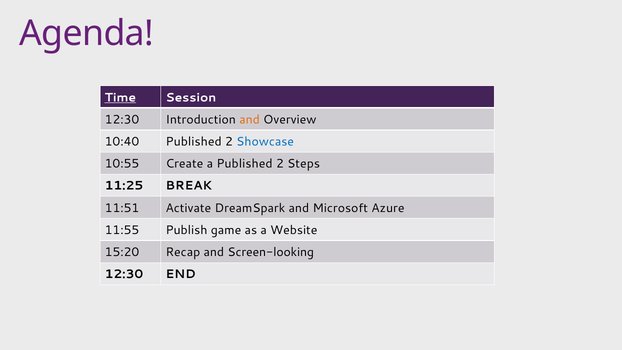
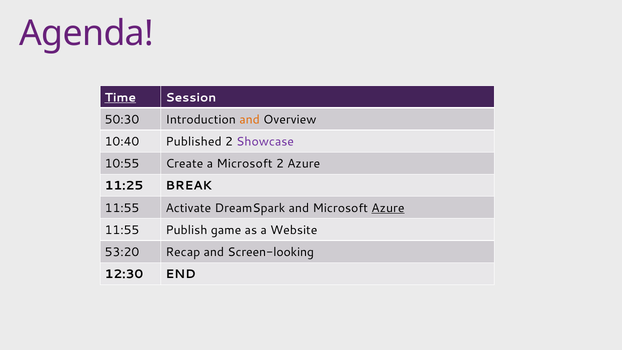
12:30 at (122, 120): 12:30 -> 50:30
Showcase colour: blue -> purple
a Published: Published -> Microsoft
2 Steps: Steps -> Azure
11:51 at (122, 208): 11:51 -> 11:55
Azure at (388, 208) underline: none -> present
15:20: 15:20 -> 53:20
